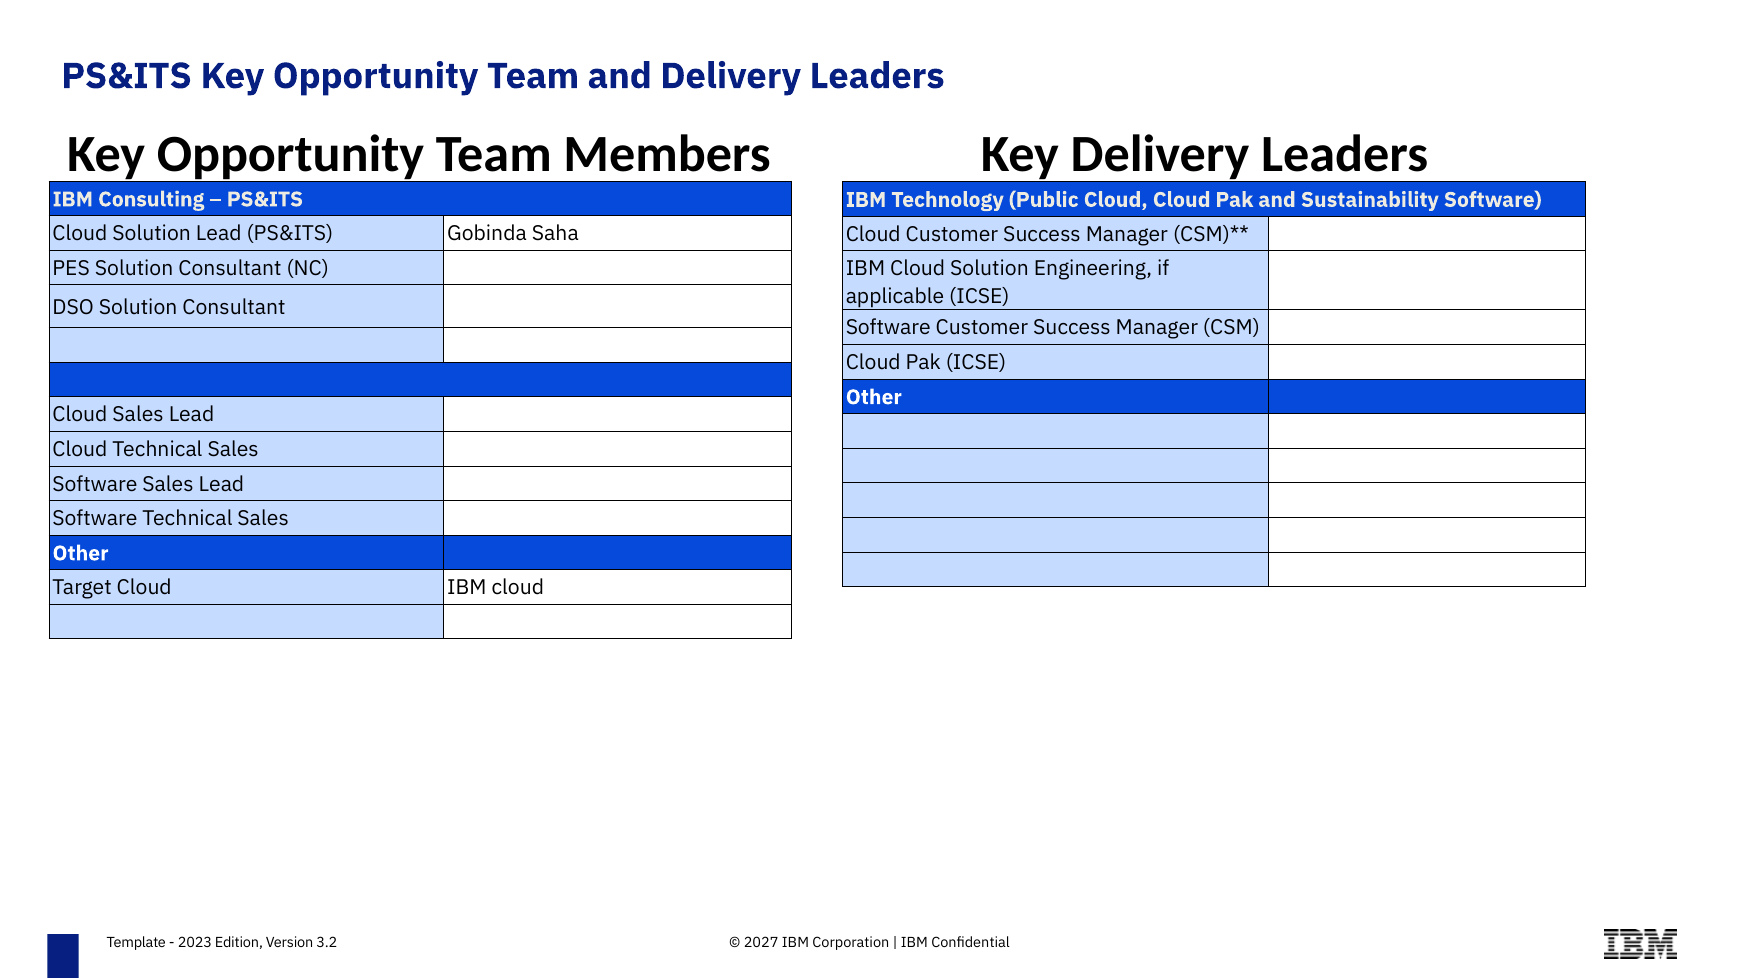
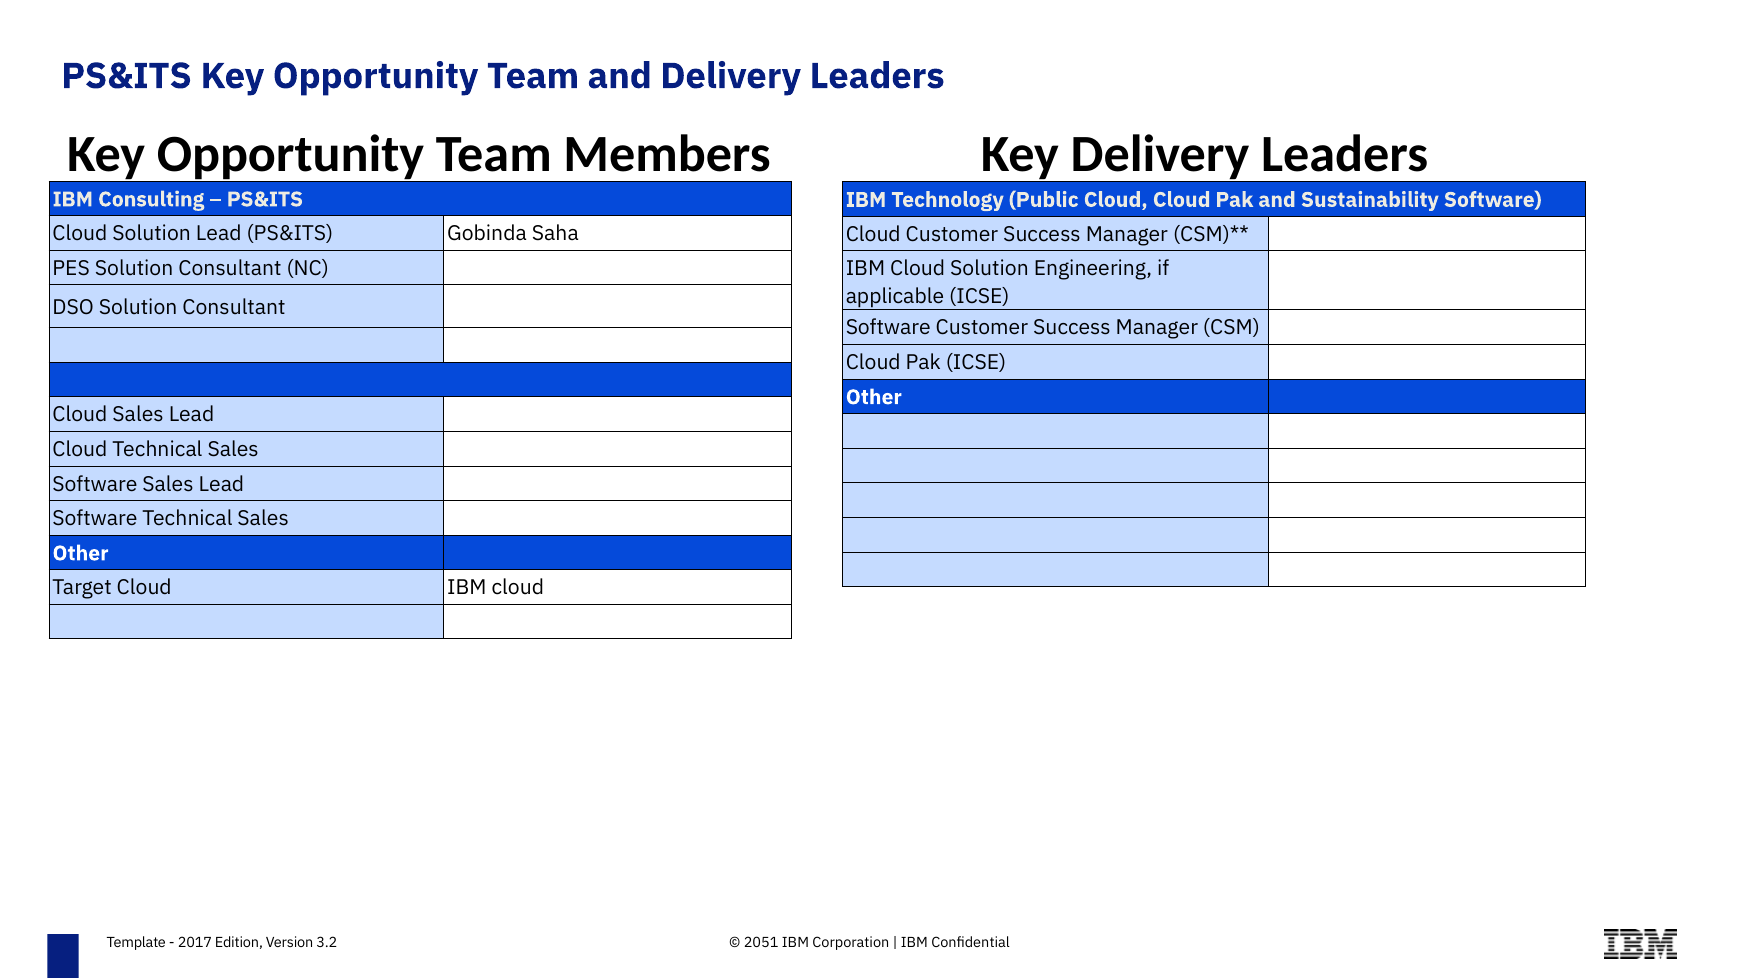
2023: 2023 -> 2017
2027: 2027 -> 2051
